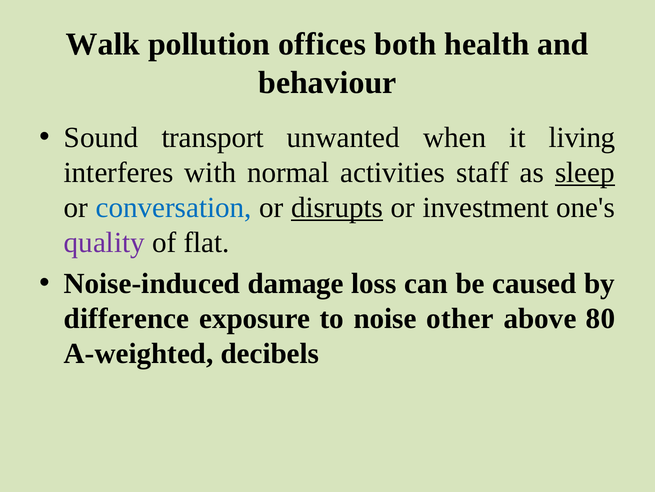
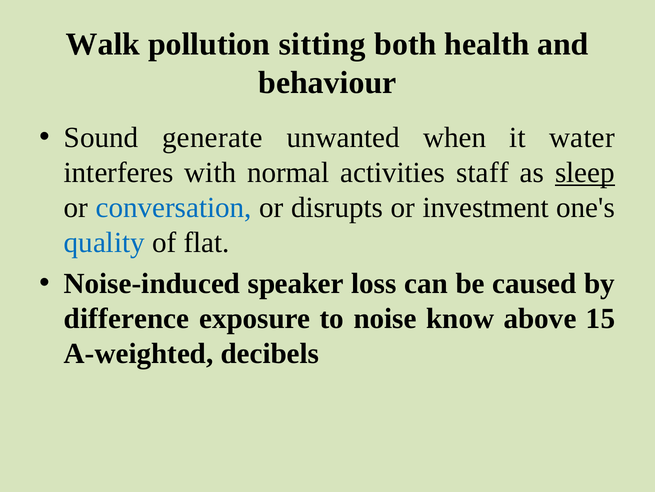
offices: offices -> sitting
transport: transport -> generate
living: living -> water
disrupts underline: present -> none
quality colour: purple -> blue
damage: damage -> speaker
other: other -> know
80: 80 -> 15
